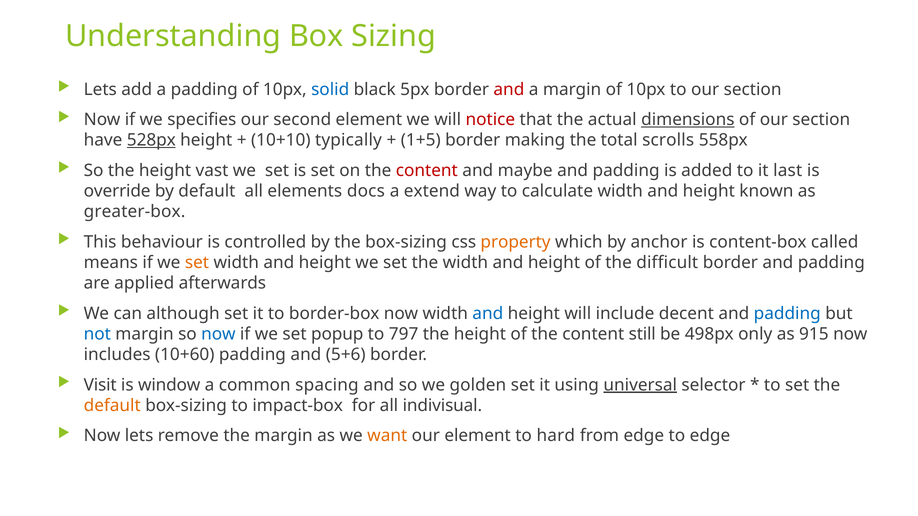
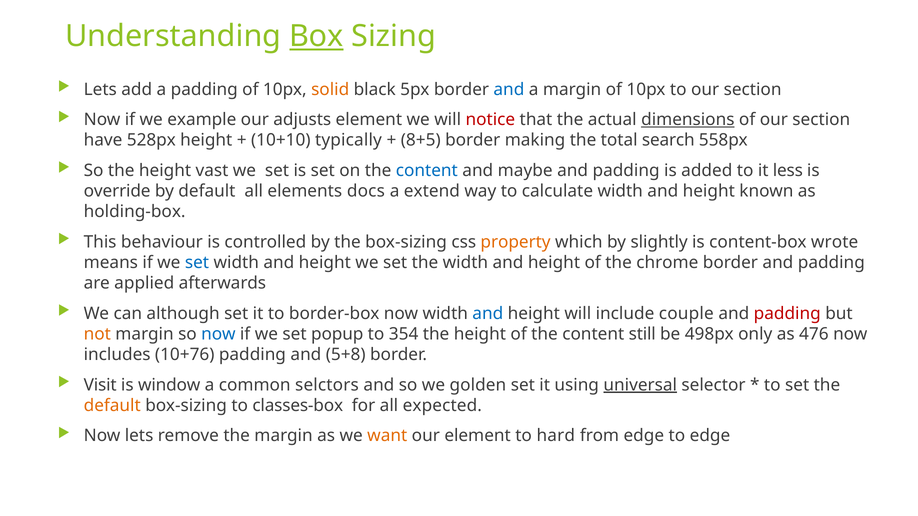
Box underline: none -> present
solid colour: blue -> orange
and at (509, 89) colour: red -> blue
specifies: specifies -> example
second: second -> adjusts
528px underline: present -> none
1+5: 1+5 -> 8+5
scrolls: scrolls -> search
content at (427, 171) colour: red -> blue
last: last -> less
greater-box: greater-box -> holding-box
anchor: anchor -> slightly
called: called -> wrote
set at (197, 263) colour: orange -> blue
difficult: difficult -> chrome
decent: decent -> couple
padding at (787, 314) colour: blue -> red
not colour: blue -> orange
797: 797 -> 354
915: 915 -> 476
10+60: 10+60 -> 10+76
5+6: 5+6 -> 5+8
spacing: spacing -> selctors
impact-box: impact-box -> classes-box
indivisual: indivisual -> expected
